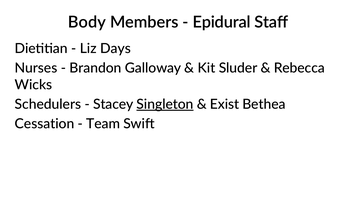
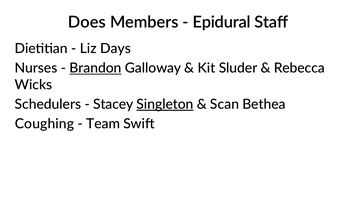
Body: Body -> Does
Brandon underline: none -> present
Exist: Exist -> Scan
Cessation: Cessation -> Coughing
